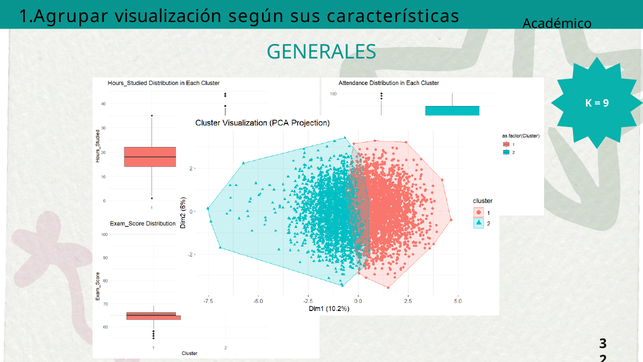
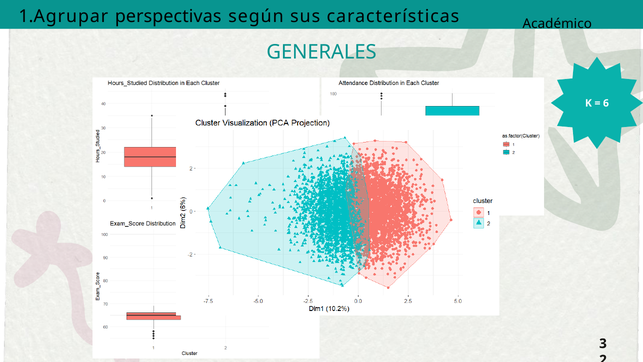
visualización: visualización -> perspectivas
9: 9 -> 6
